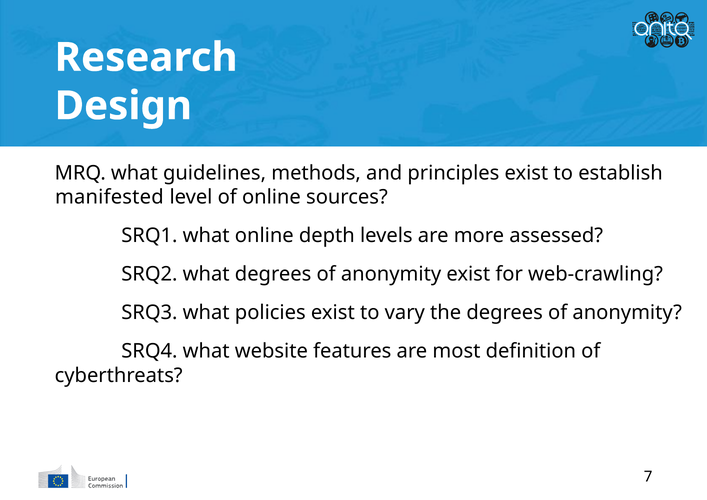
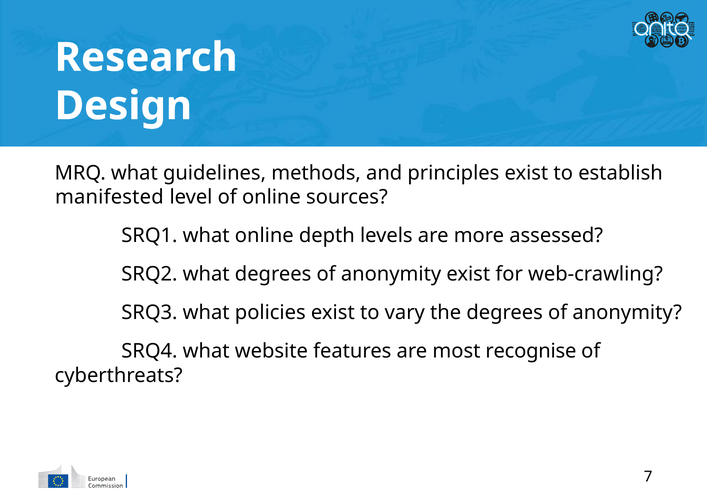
definition: definition -> recognise
